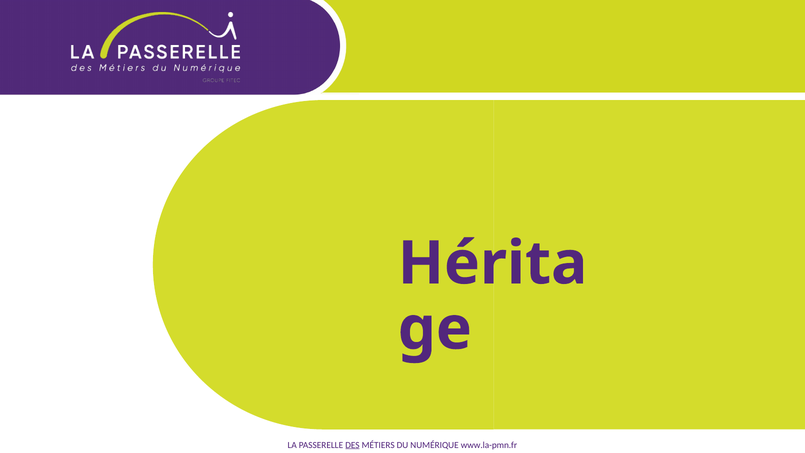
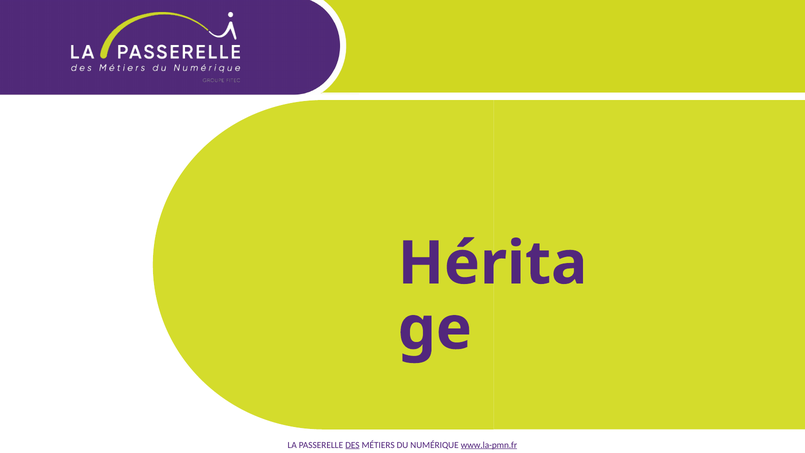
www.la-pmn.fr underline: none -> present
